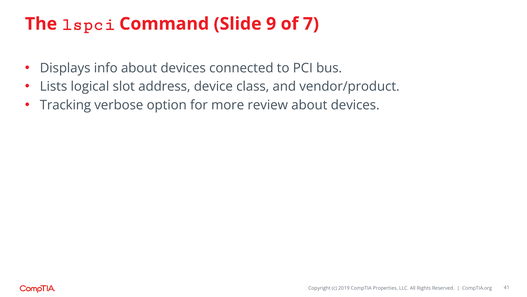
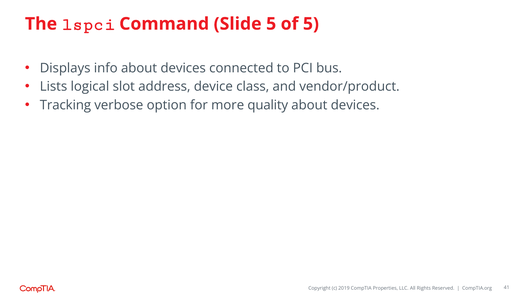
Slide 9: 9 -> 5
of 7: 7 -> 5
review: review -> quality
